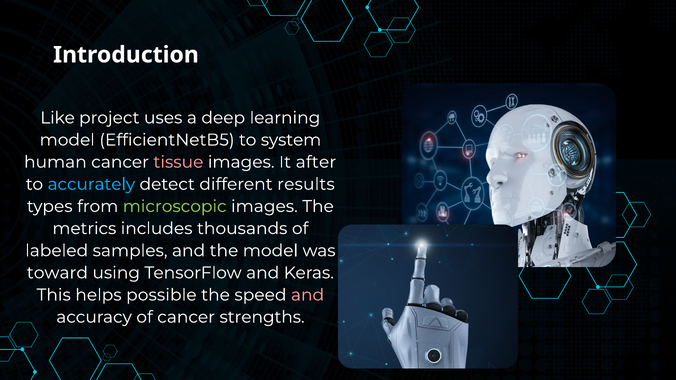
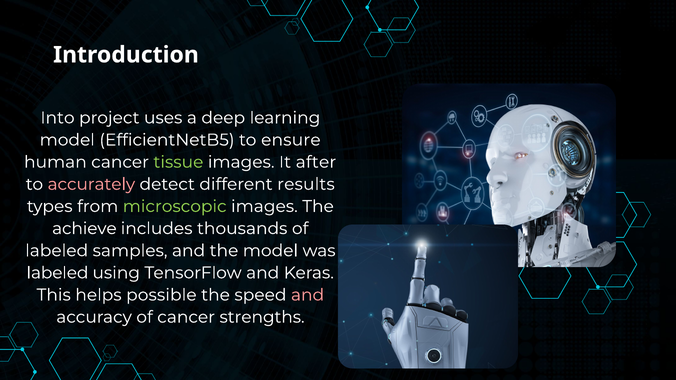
Like: Like -> Into
system: system -> ensure
tissue colour: pink -> light green
accurately colour: light blue -> pink
metrics: metrics -> achieve
toward at (57, 273): toward -> labeled
